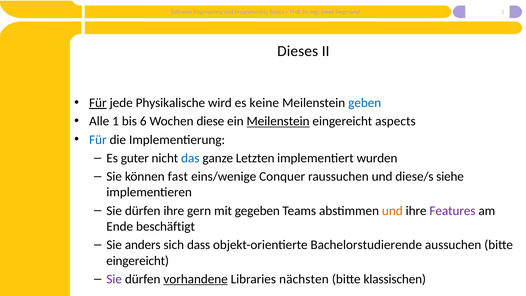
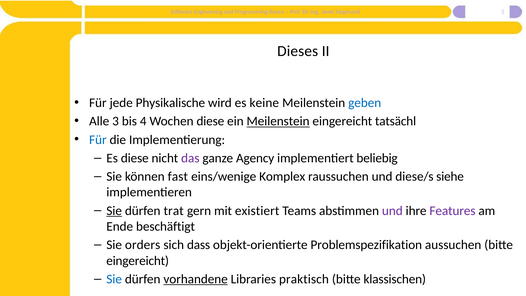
Für at (98, 103) underline: present -> none
1: 1 -> 3
6: 6 -> 4
aspects: aspects -> tatsächl
Es guter: guter -> diese
das colour: blue -> purple
Letzten: Letzten -> Agency
wurden: wurden -> beliebig
Conquer: Conquer -> Komplex
Sie at (114, 211) underline: none -> present
dürfen ihre: ihre -> trat
gegeben: gegeben -> existiert
und at (392, 211) colour: orange -> purple
anders: anders -> orders
Bachelorstudierende: Bachelorstudierende -> Problemspezifikation
Sie at (114, 279) colour: purple -> blue
nächsten: nächsten -> praktisch
